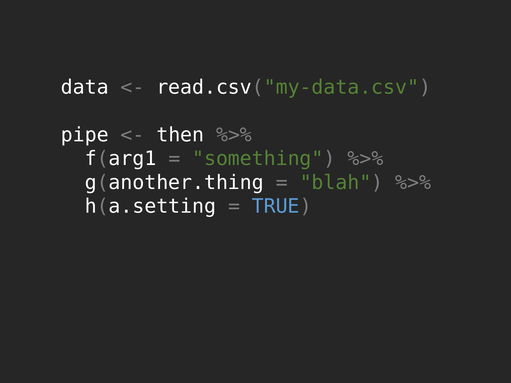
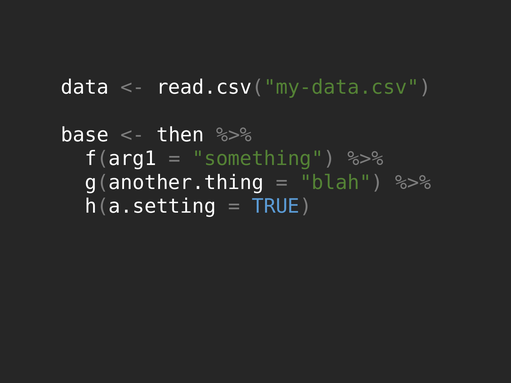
pipe: pipe -> base
